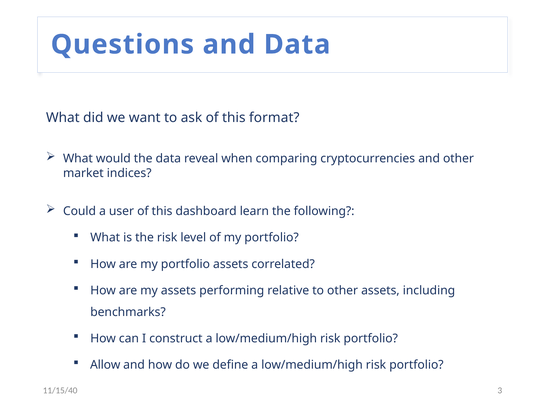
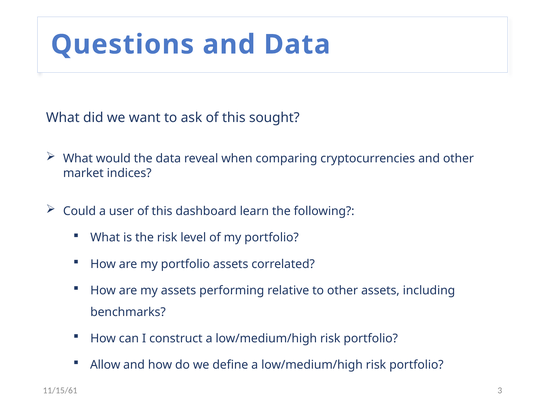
format: format -> sought
11/15/40: 11/15/40 -> 11/15/61
